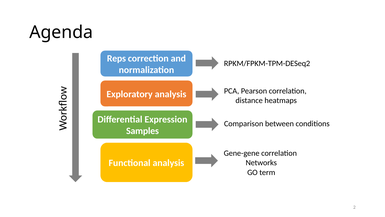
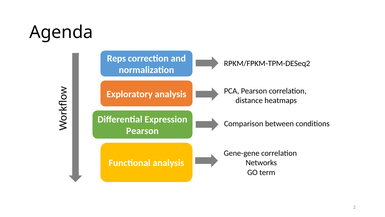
Samples at (143, 131): Samples -> Pearson
